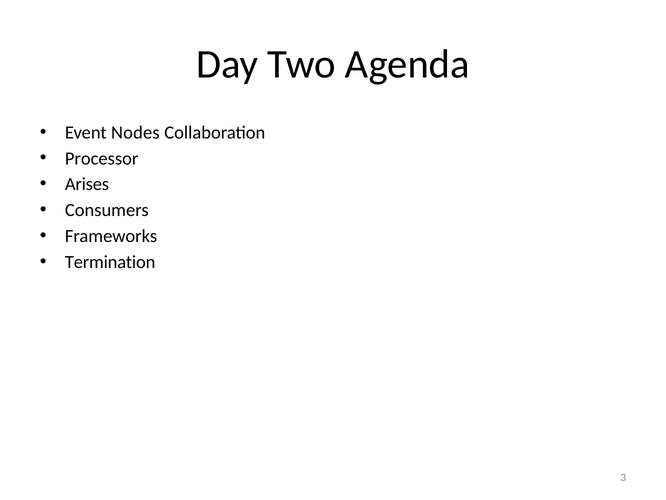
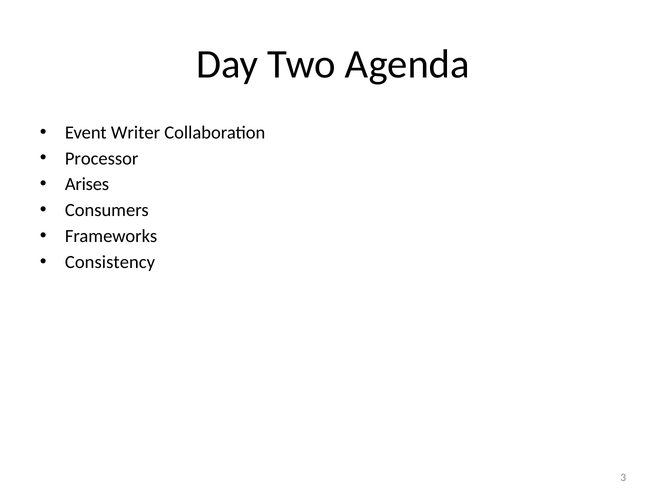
Nodes: Nodes -> Writer
Termination: Termination -> Consistency
